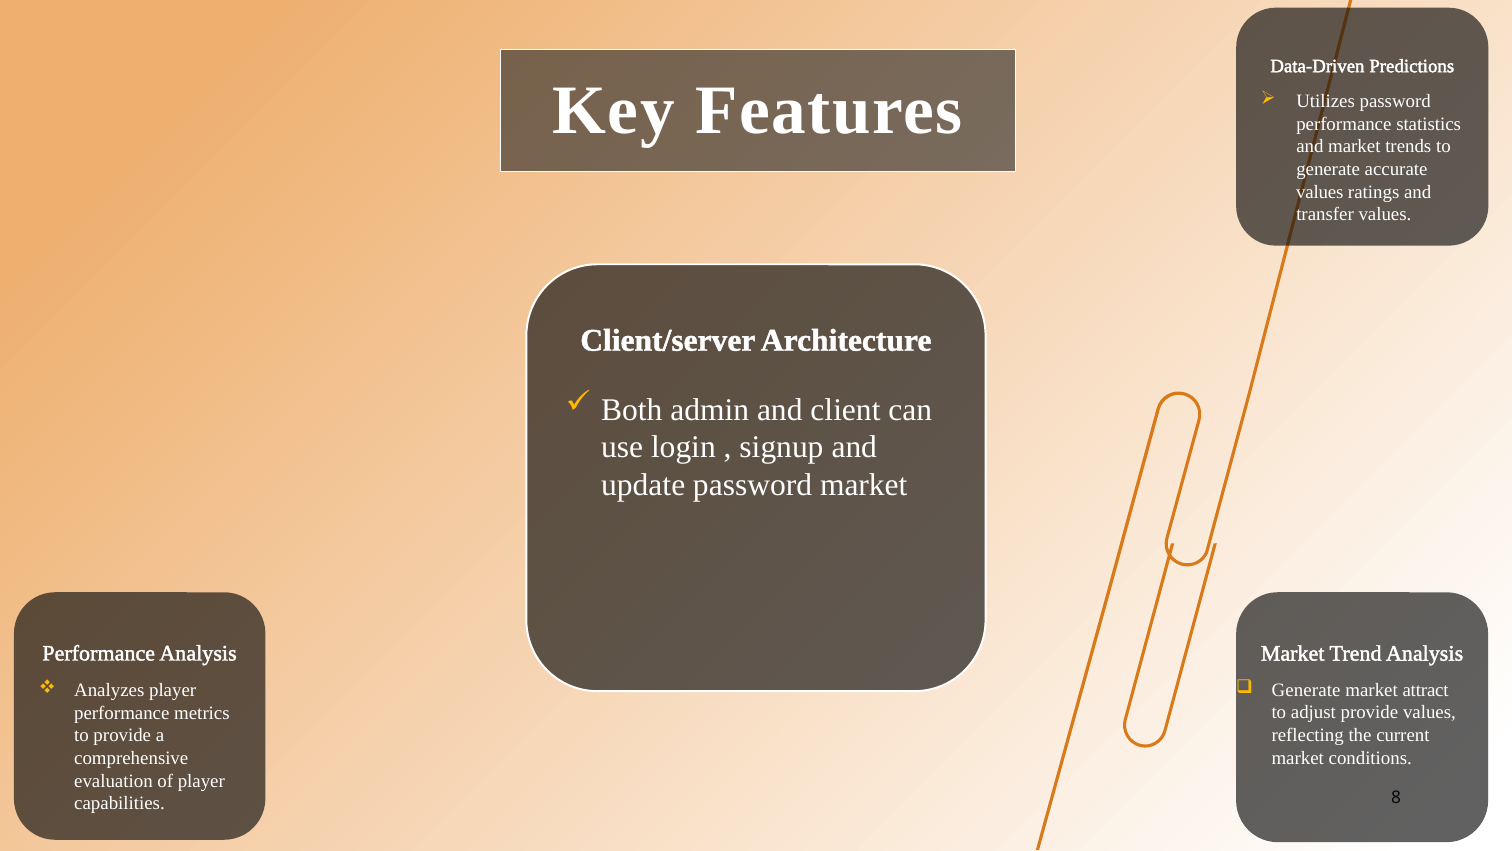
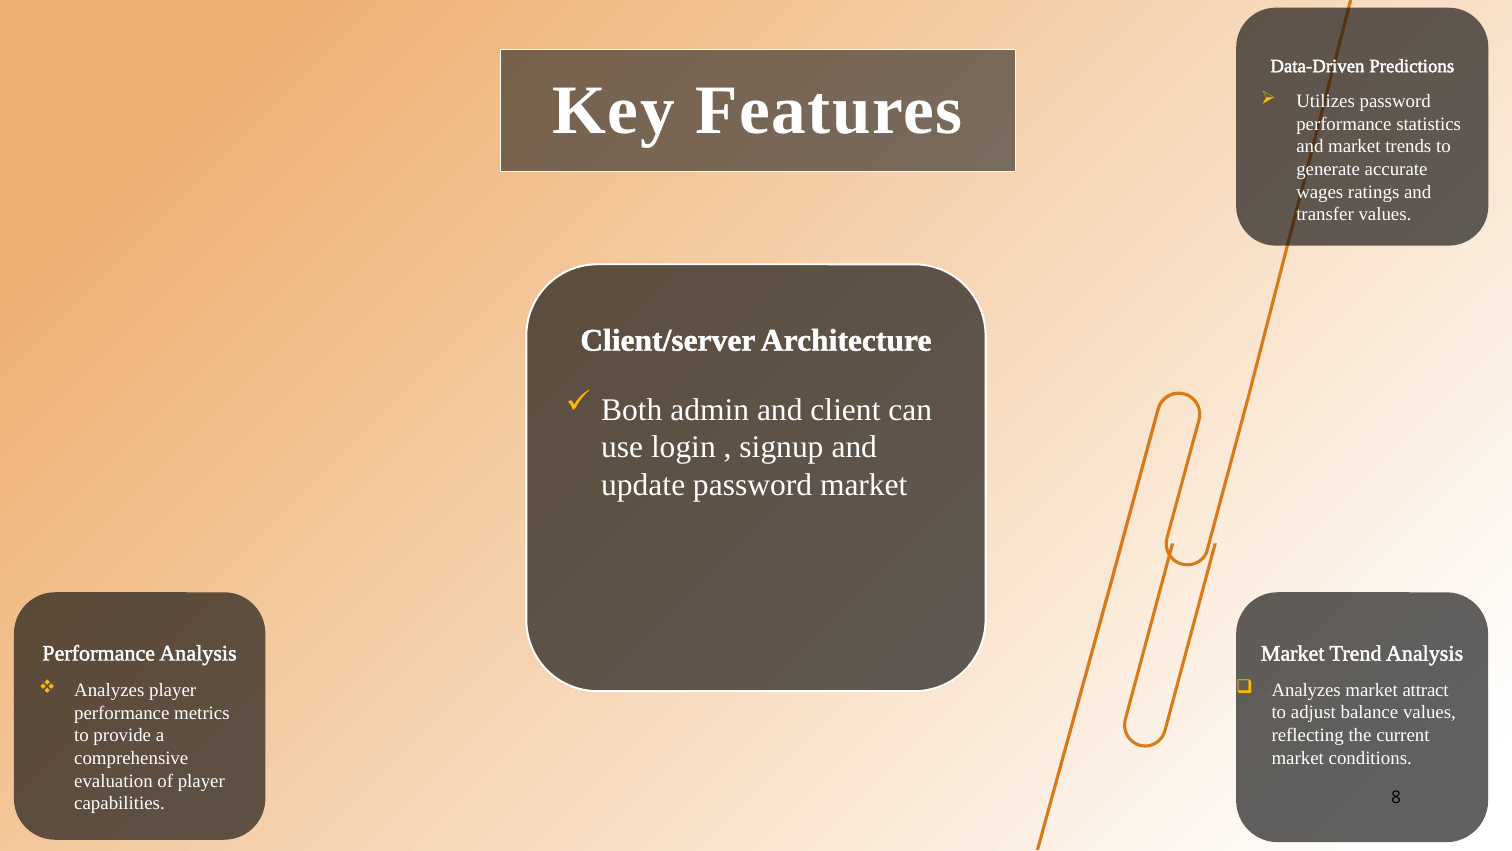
values at (1320, 192): values -> wages
Generate at (1306, 690): Generate -> Analyzes
adjust provide: provide -> balance
